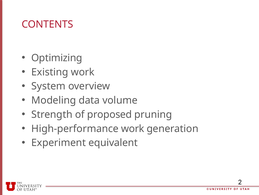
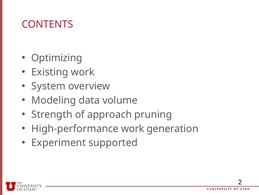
proposed: proposed -> approach
equivalent: equivalent -> supported
